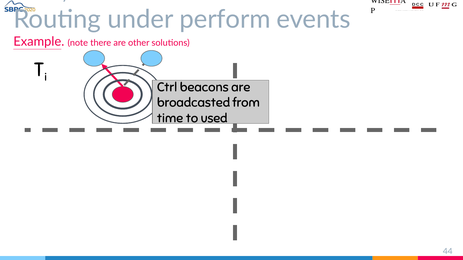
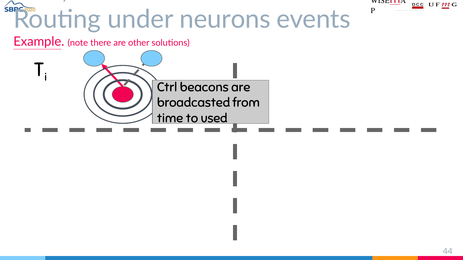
perform: perform -> neurons
